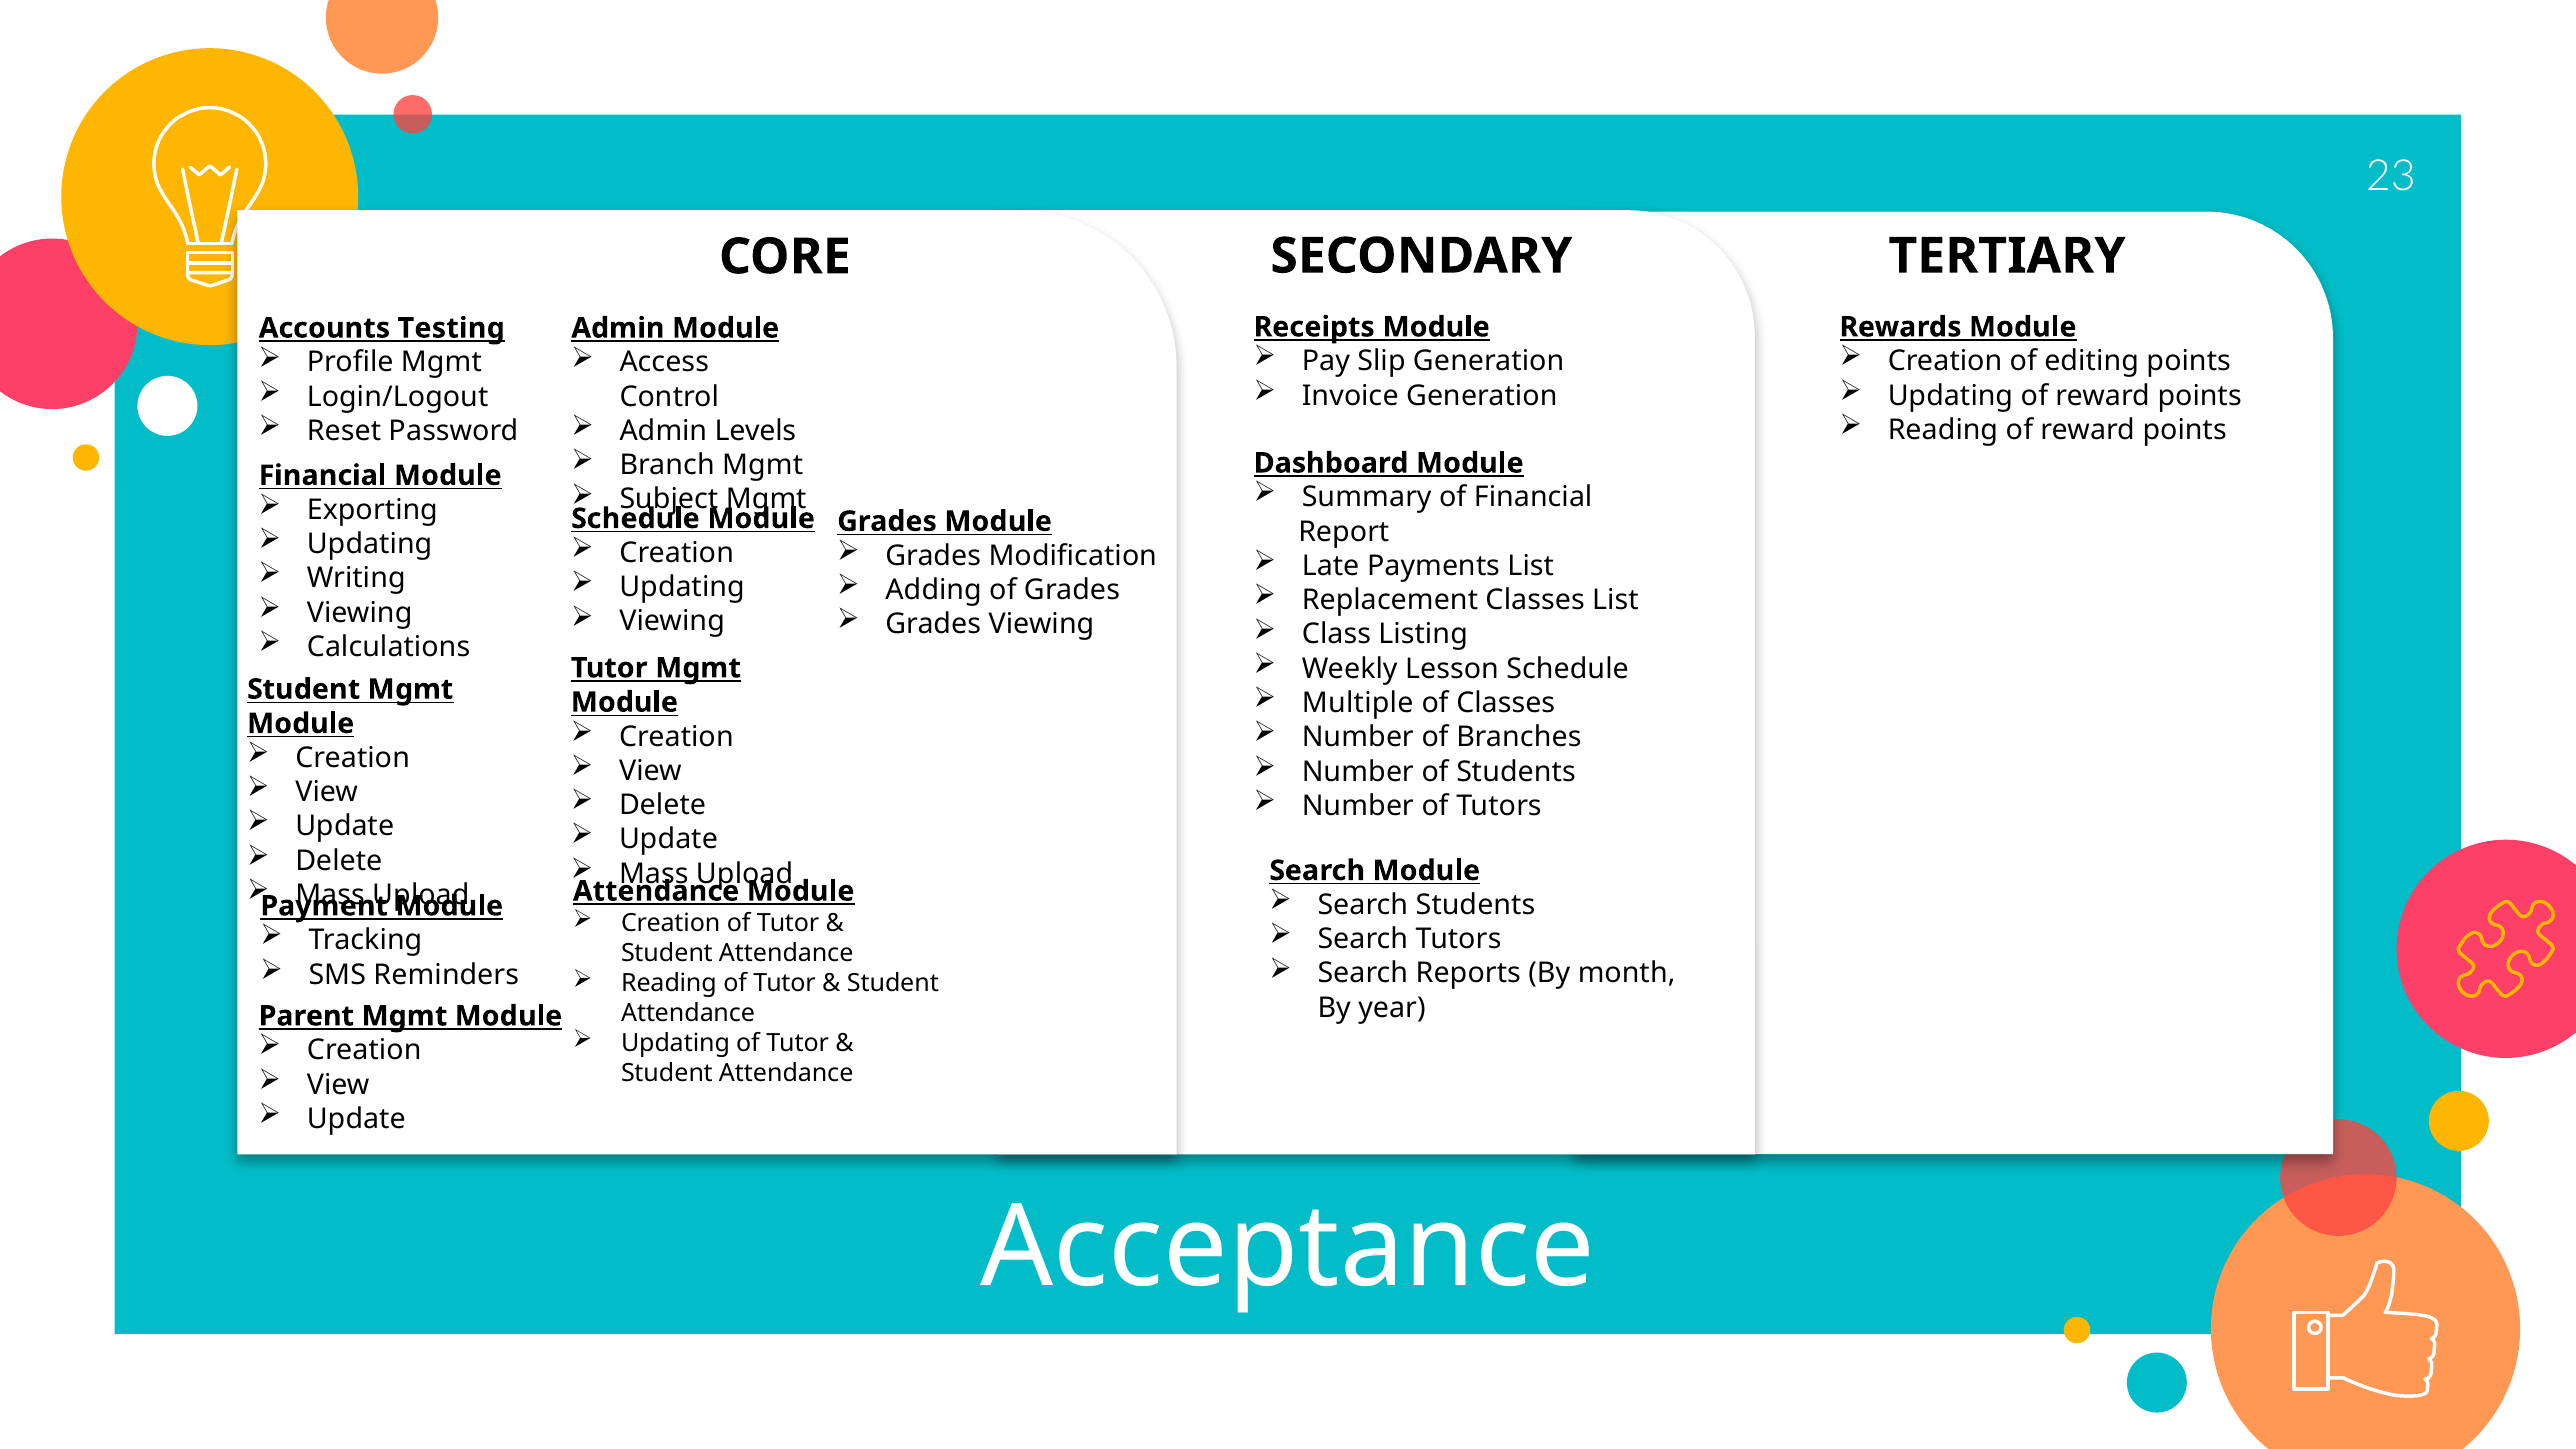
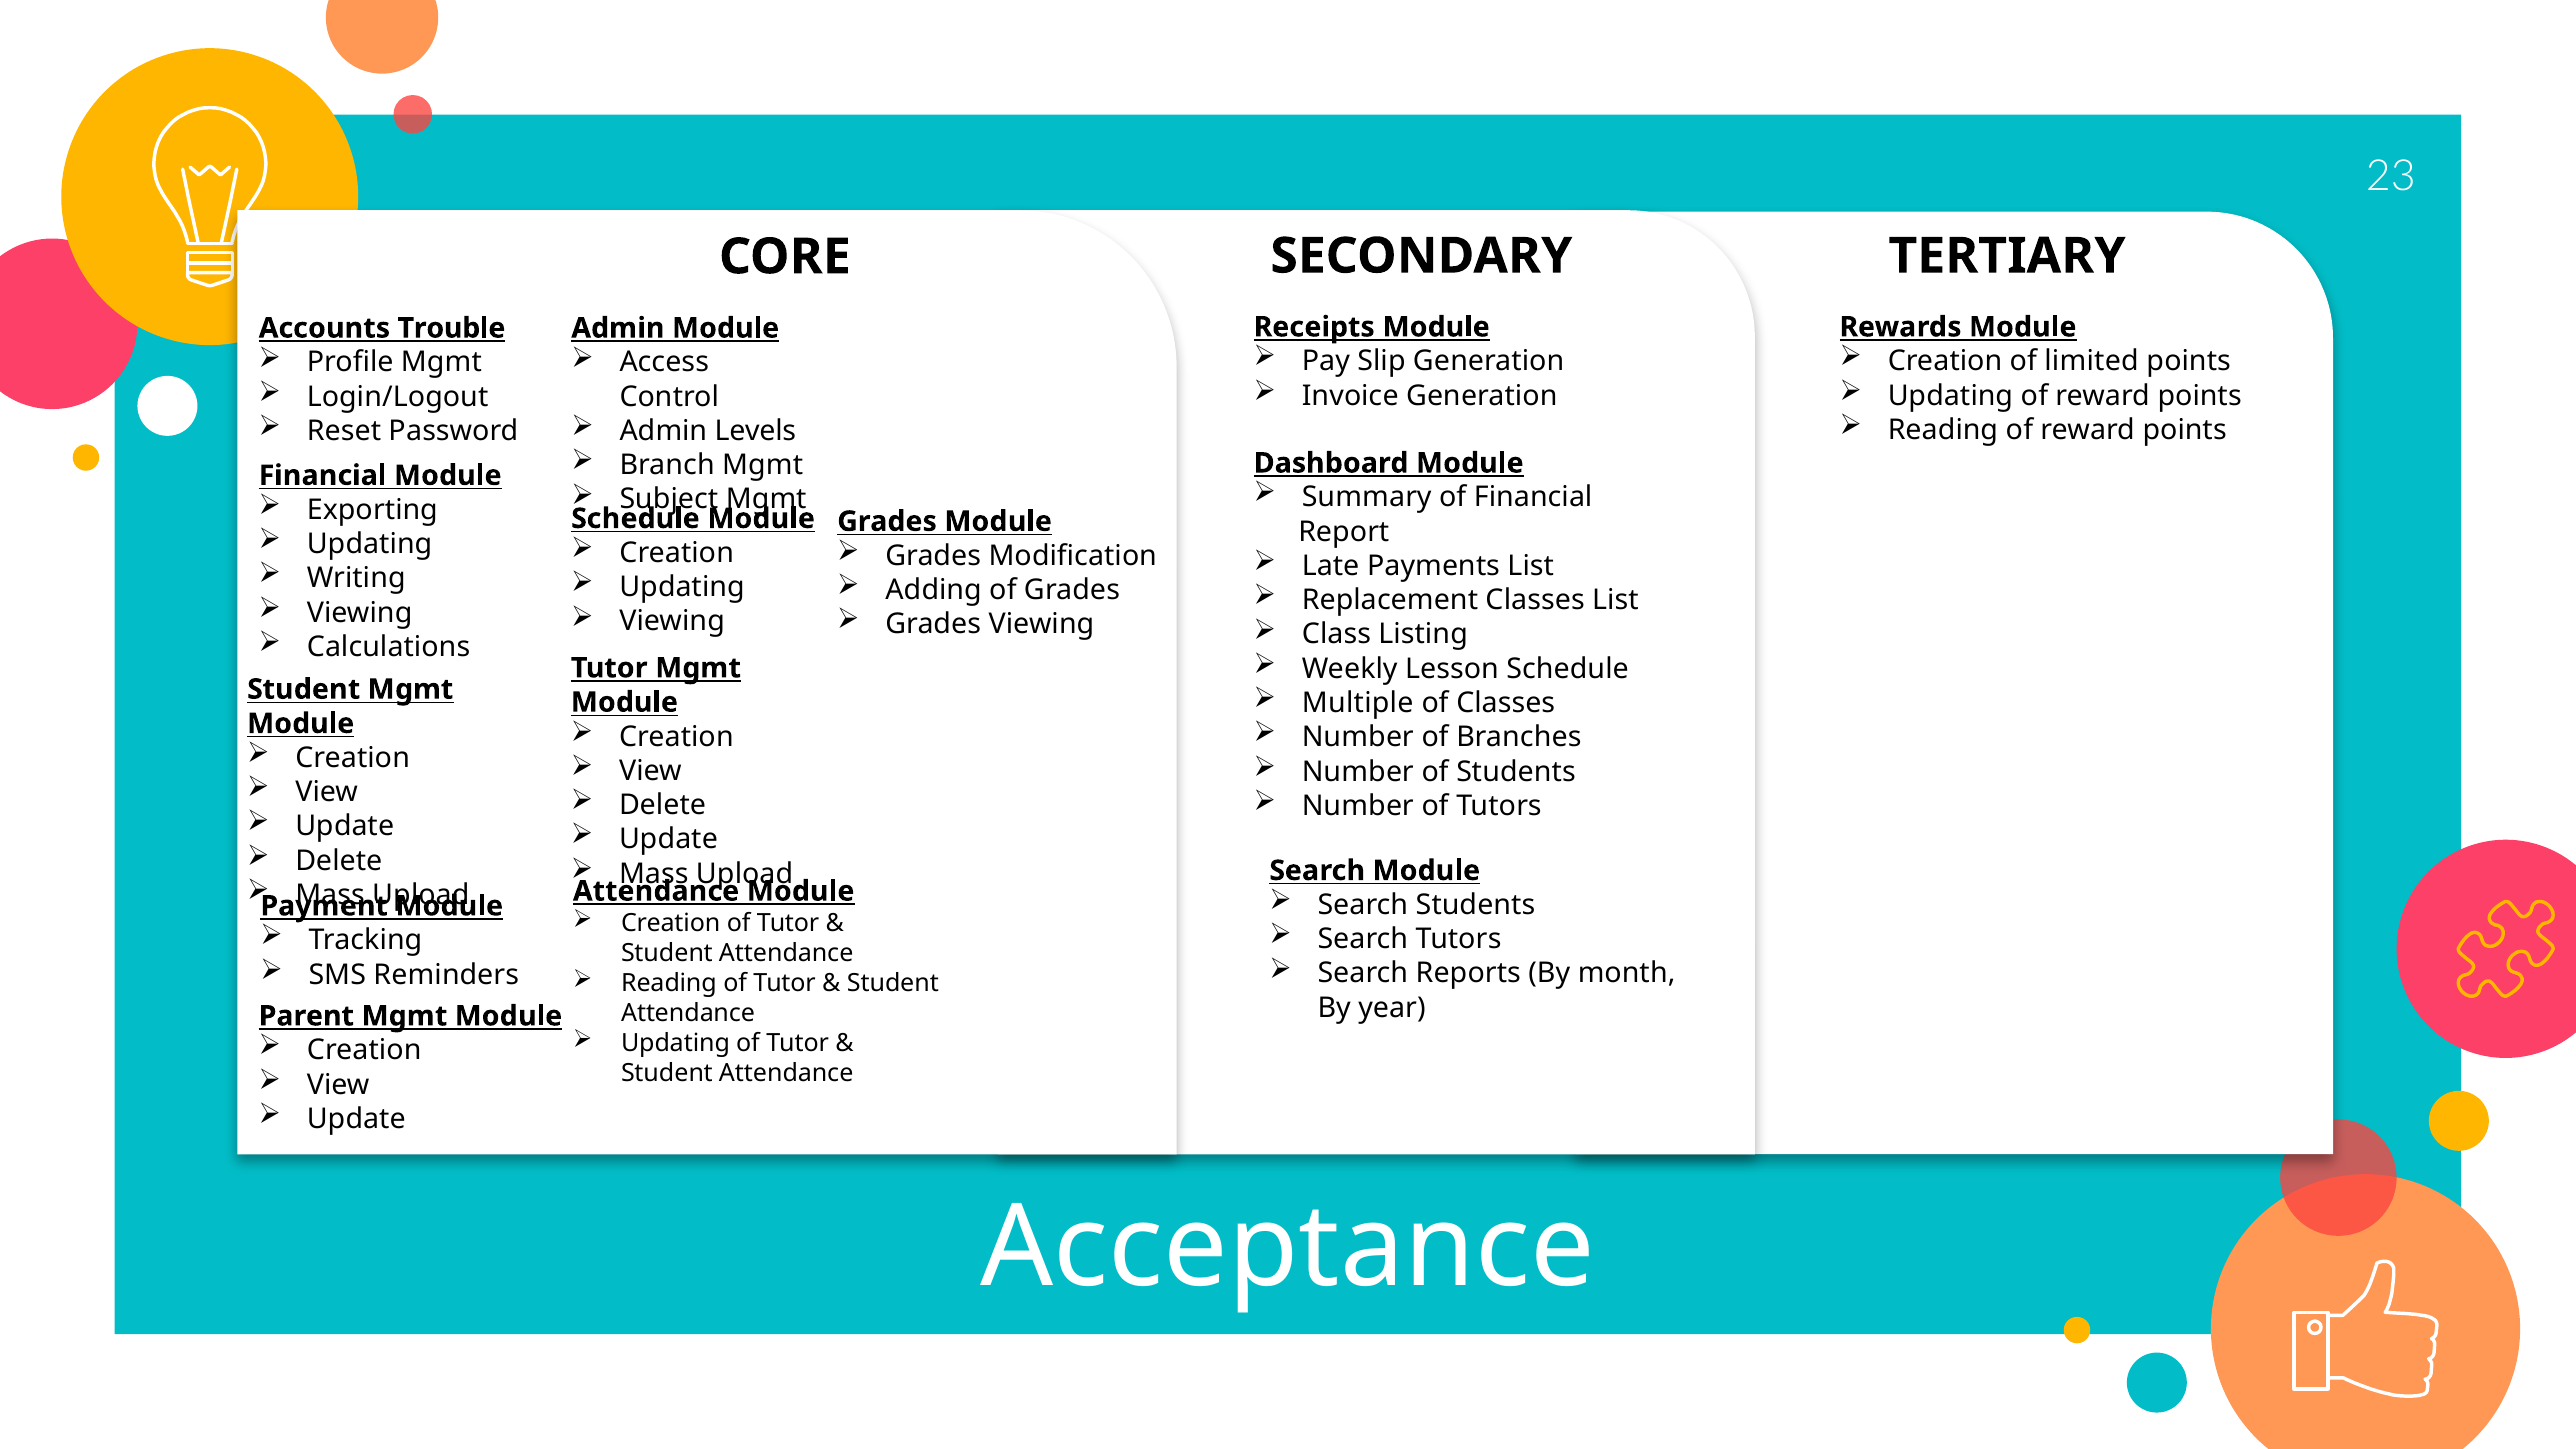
Testing: Testing -> Trouble
editing: editing -> limited
